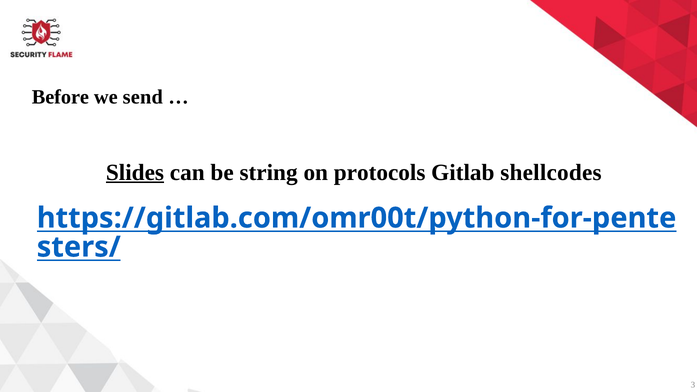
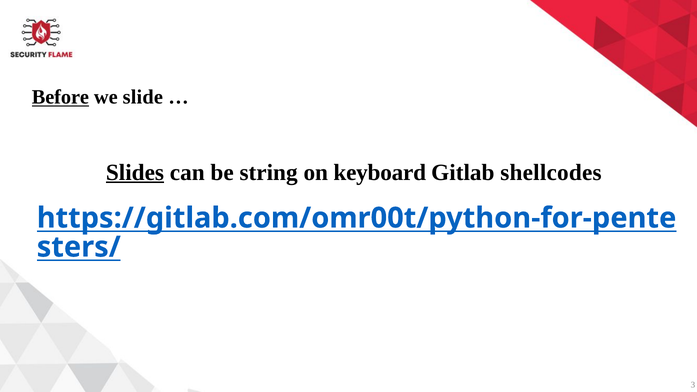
Before underline: none -> present
send: send -> slide
protocols: protocols -> keyboard
